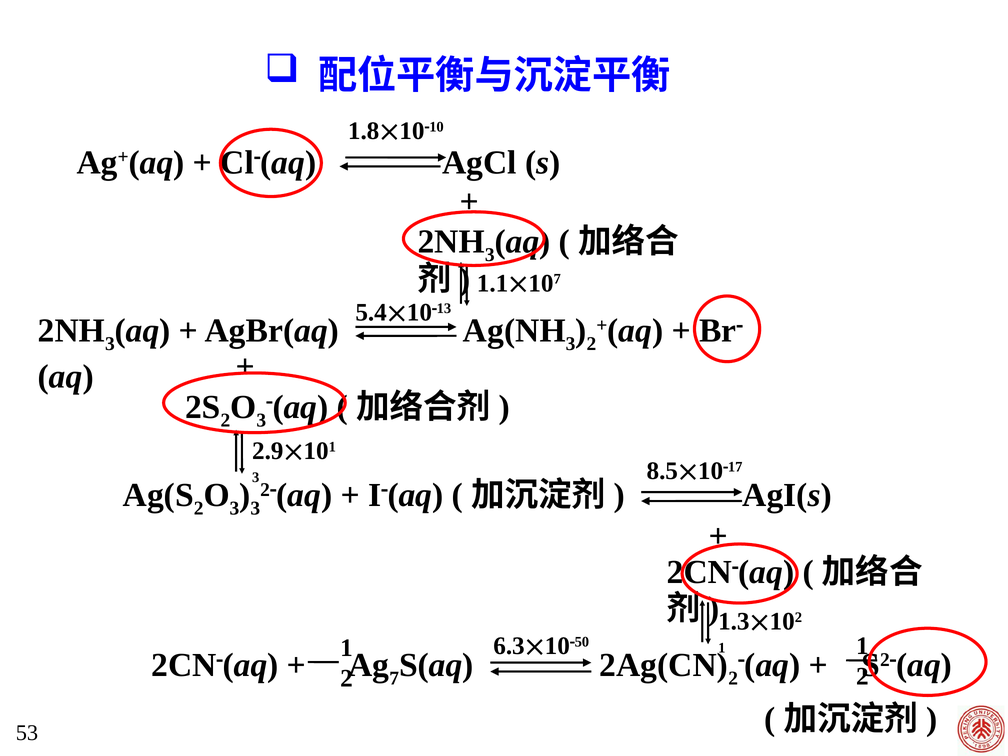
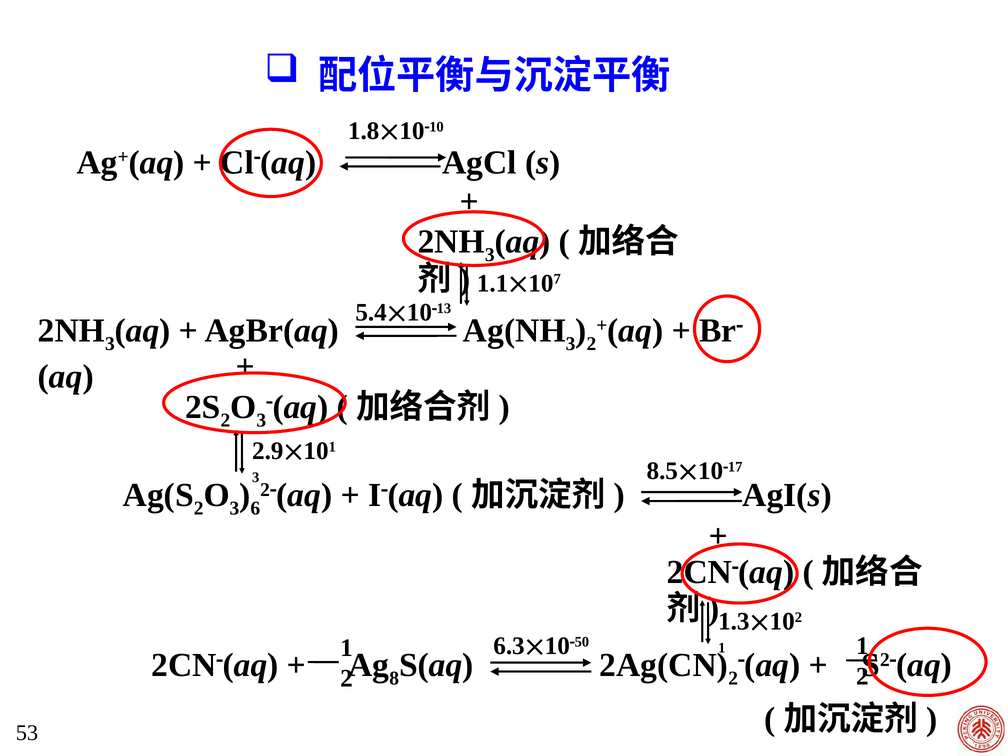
3 at (255, 508): 3 -> 6
7: 7 -> 8
